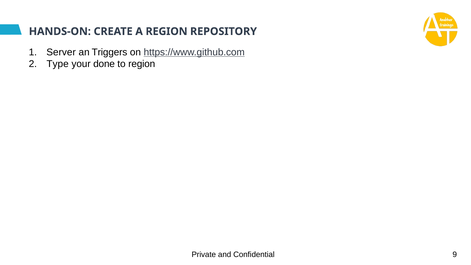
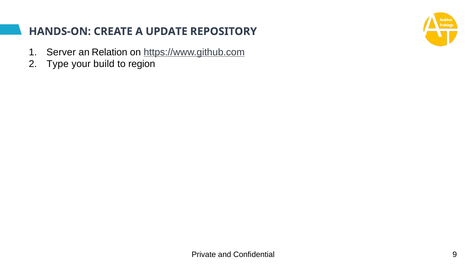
A REGION: REGION -> UPDATE
Triggers: Triggers -> Relation
done: done -> build
